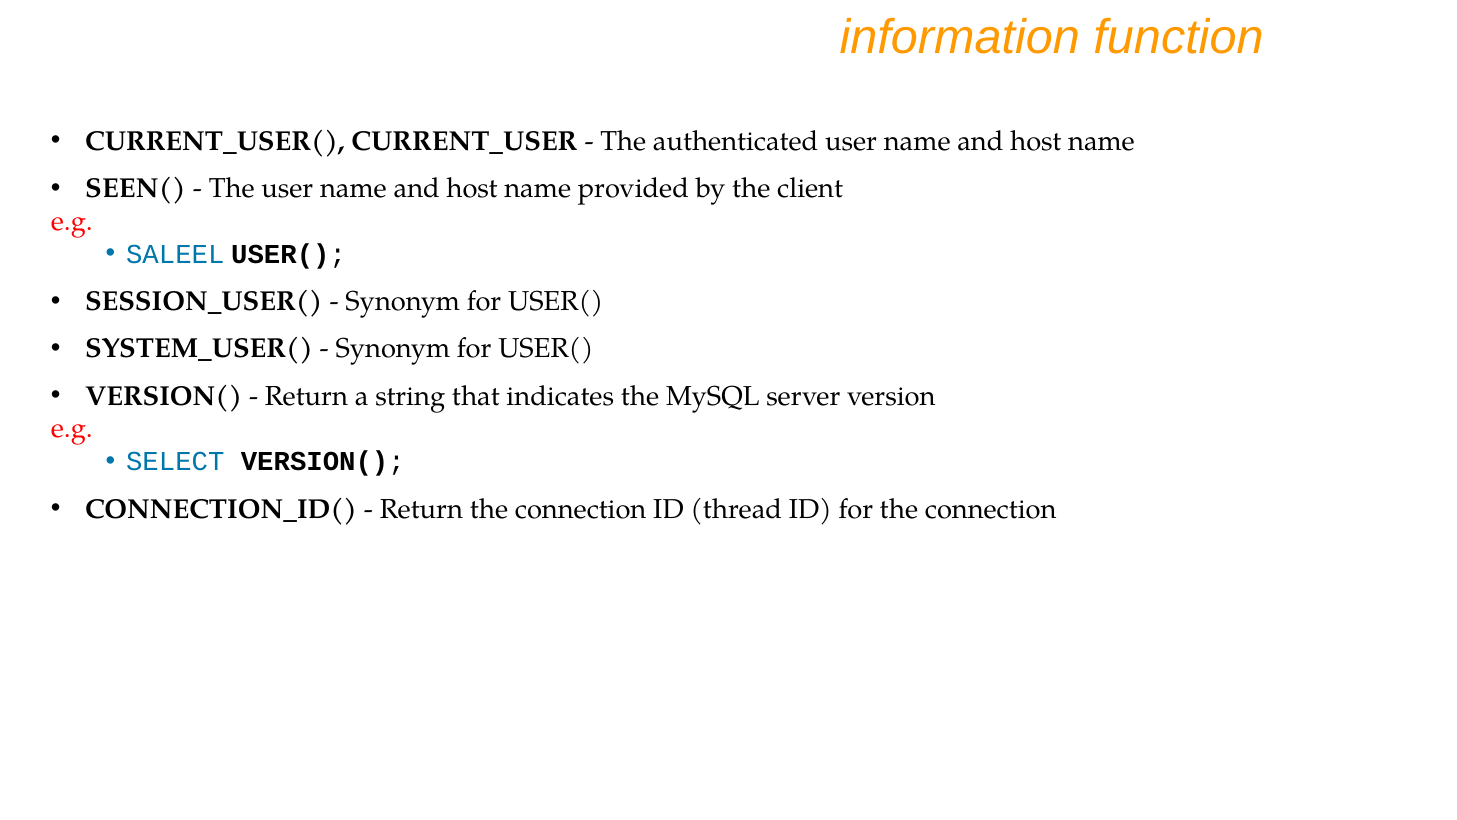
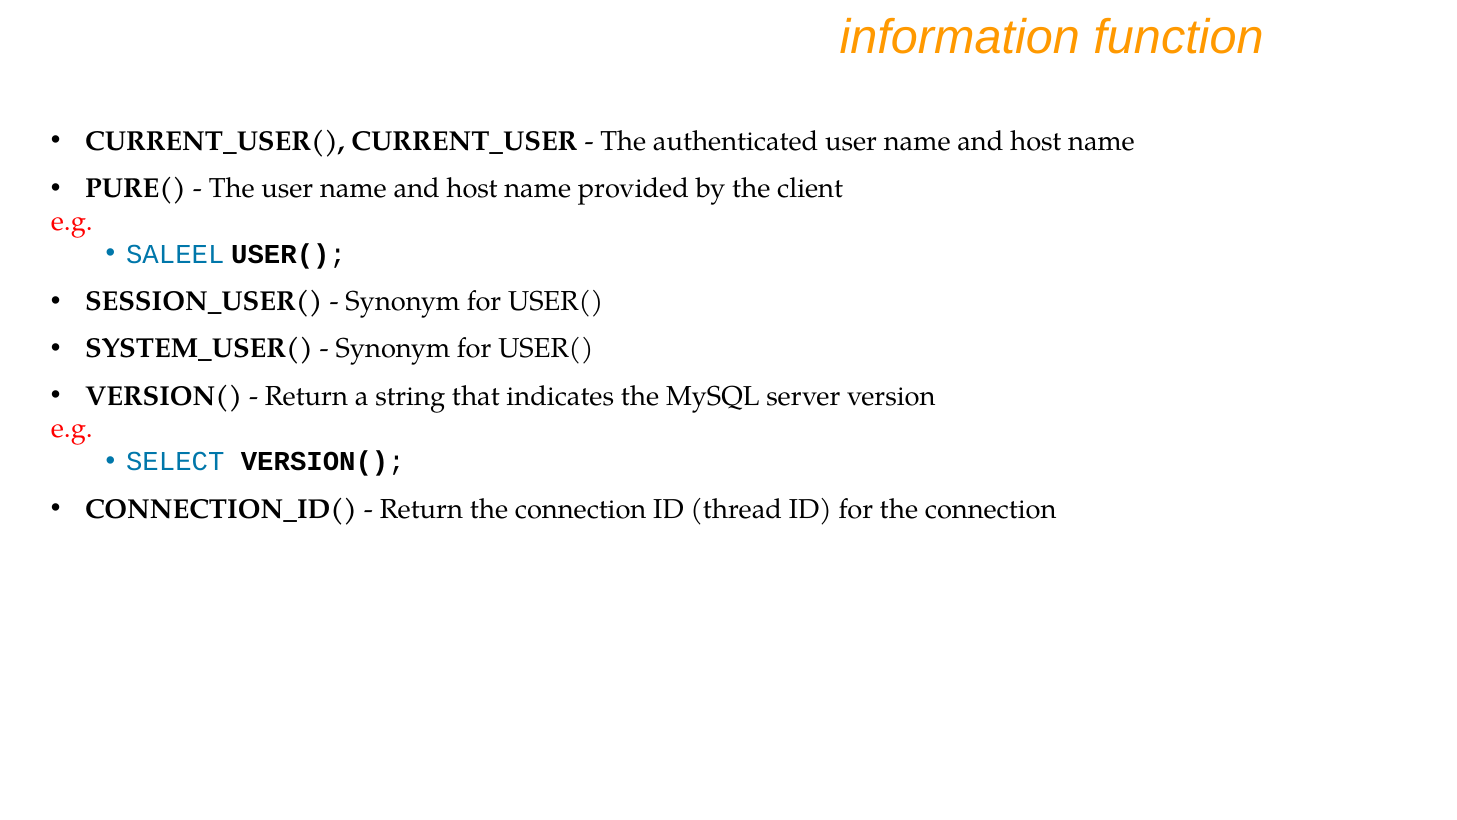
SEEN(: SEEN( -> PURE(
